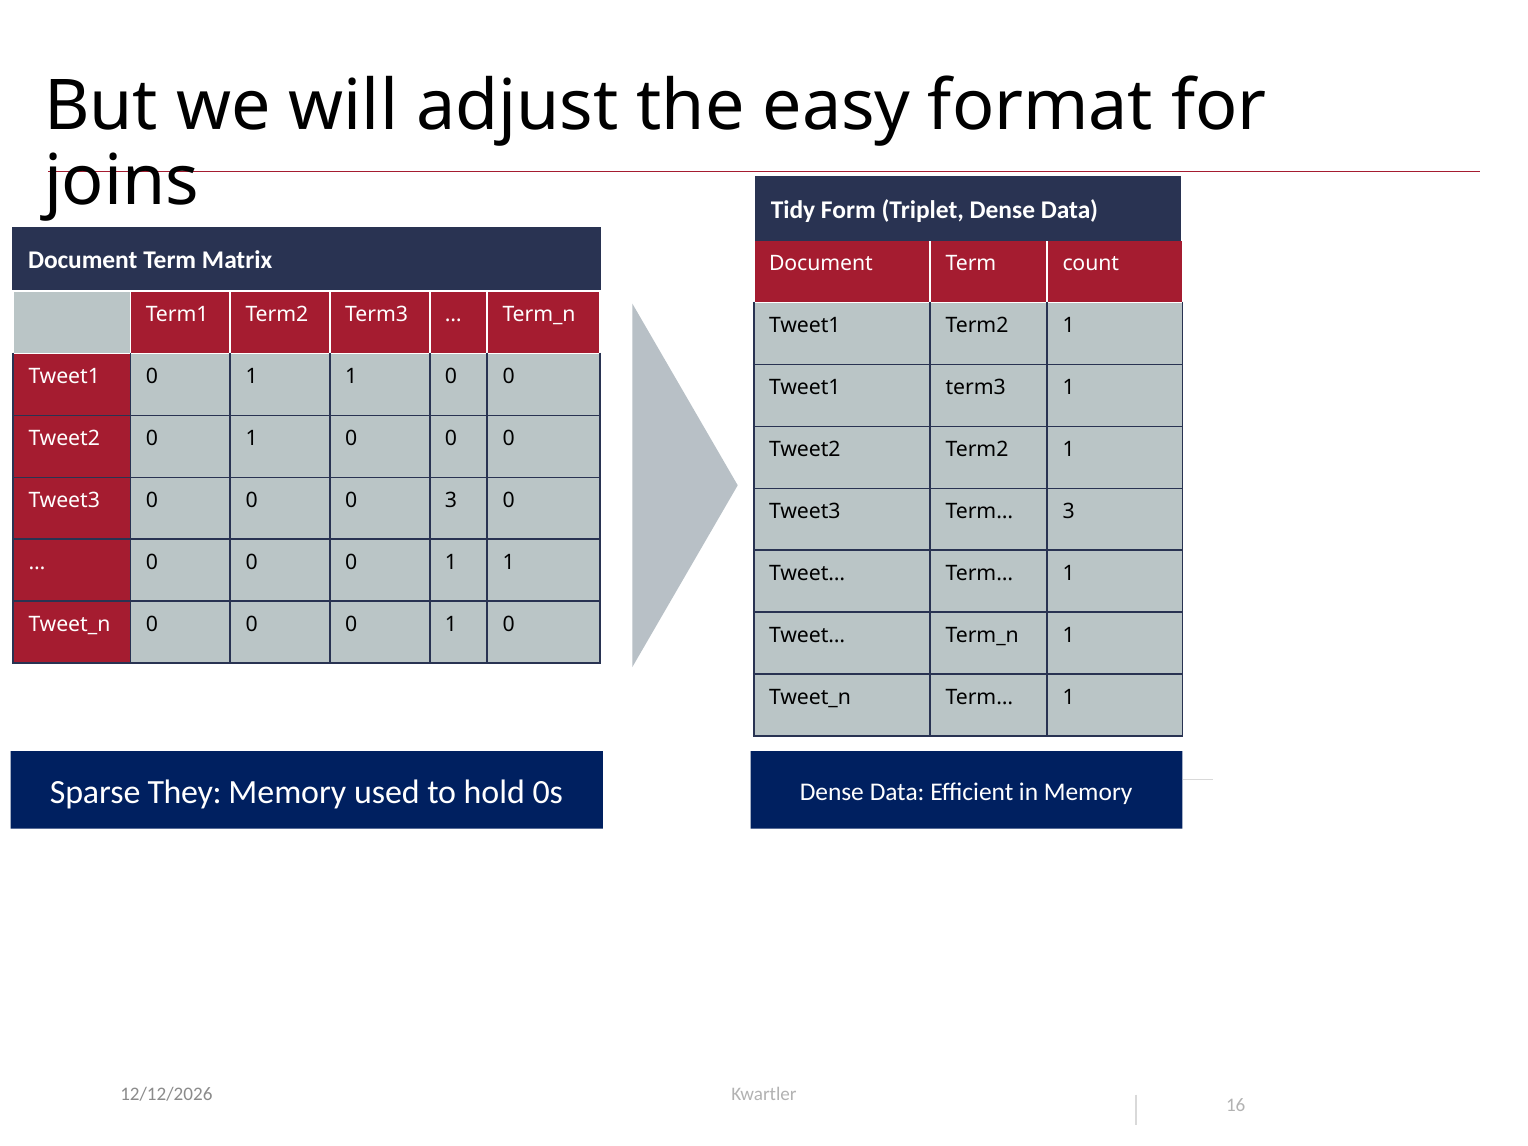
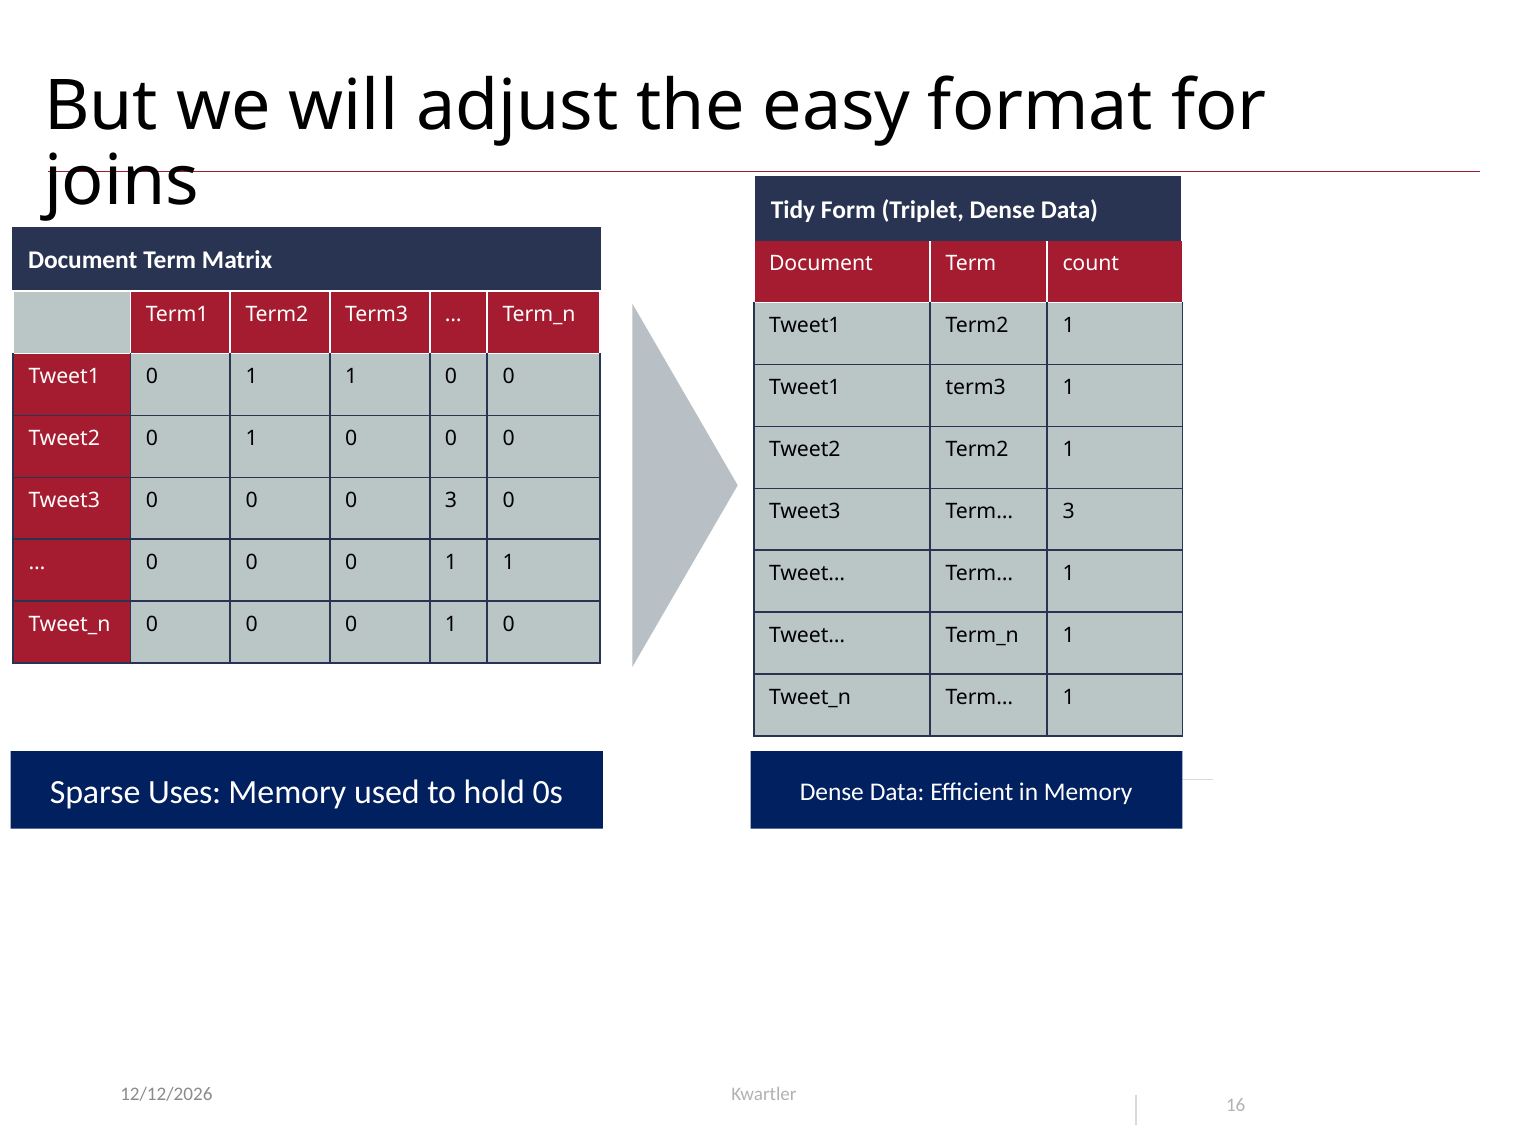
They: They -> Uses
